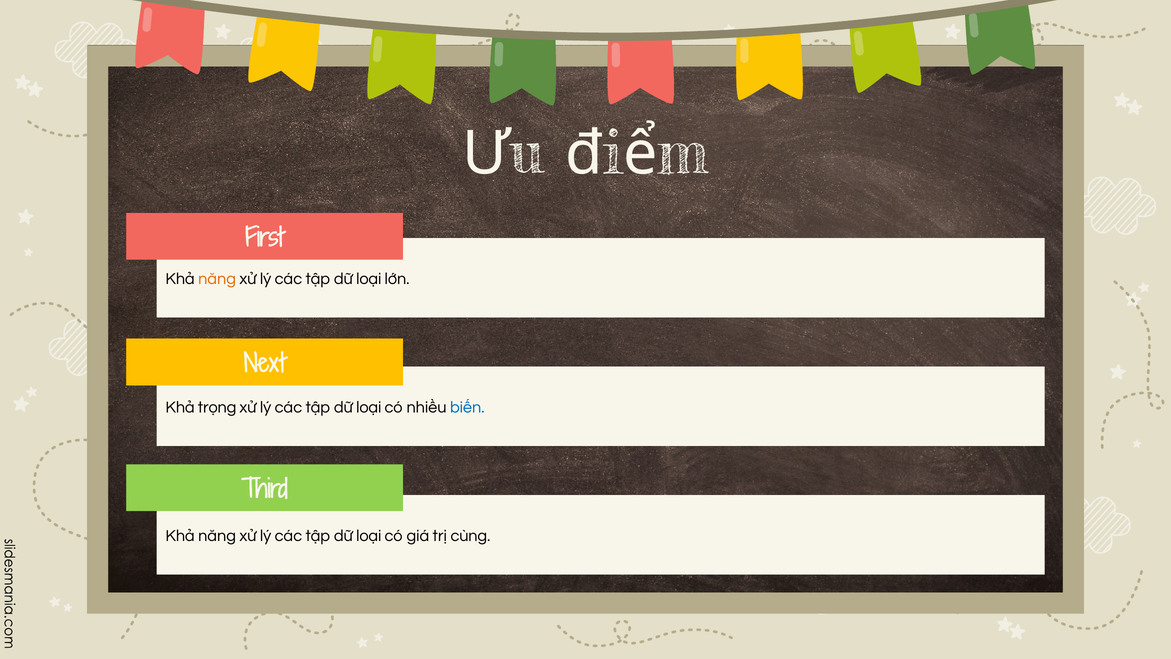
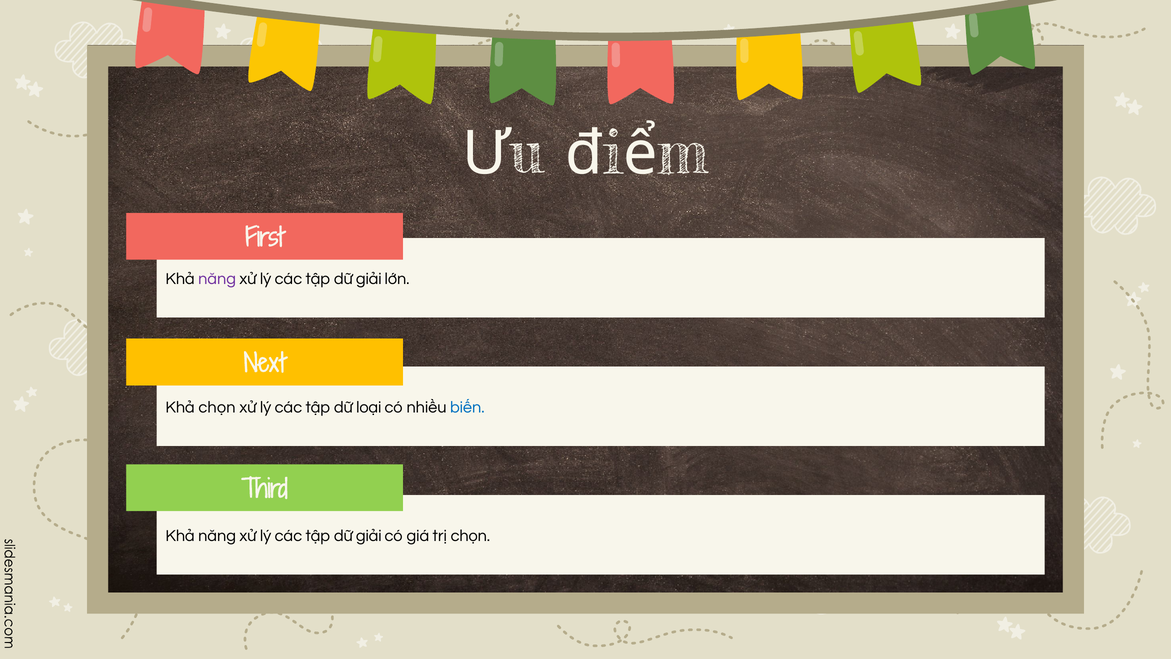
năng at (217, 279) colour: orange -> purple
loại at (369, 279): loại -> giải
Khả trọng: trọng -> chọn
loại at (369, 536): loại -> giải
trị cùng: cùng -> chọn
